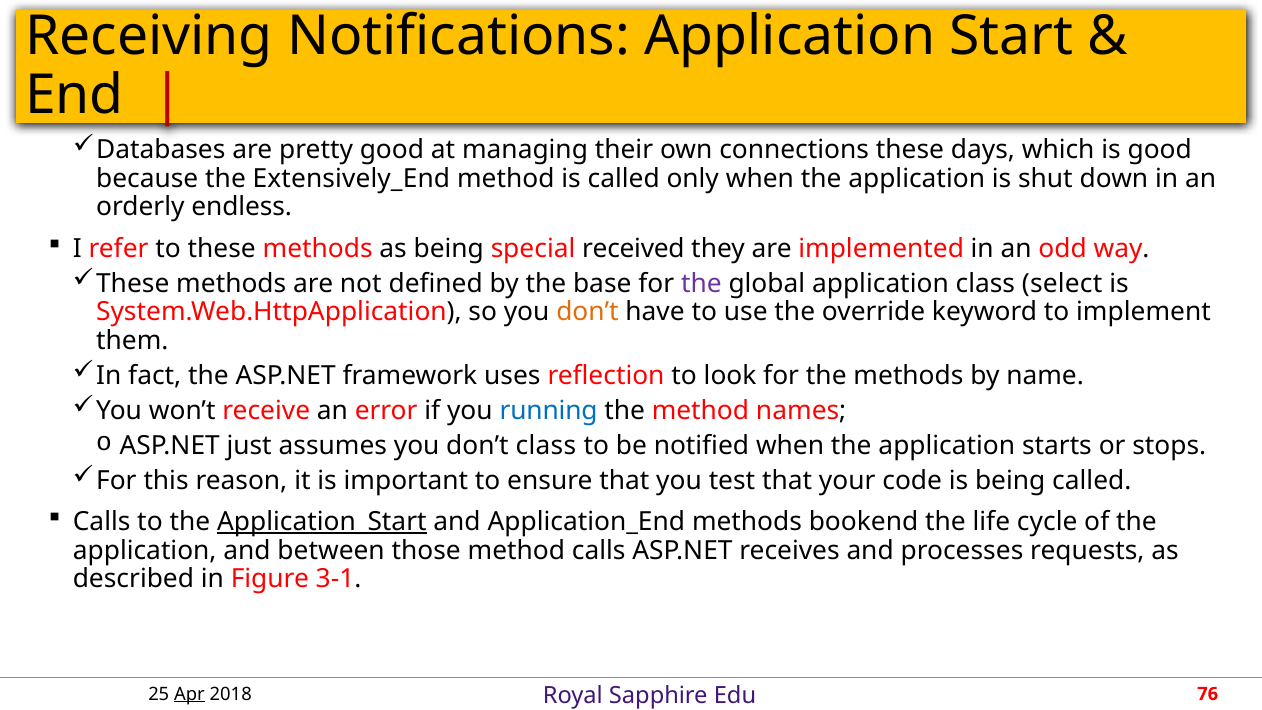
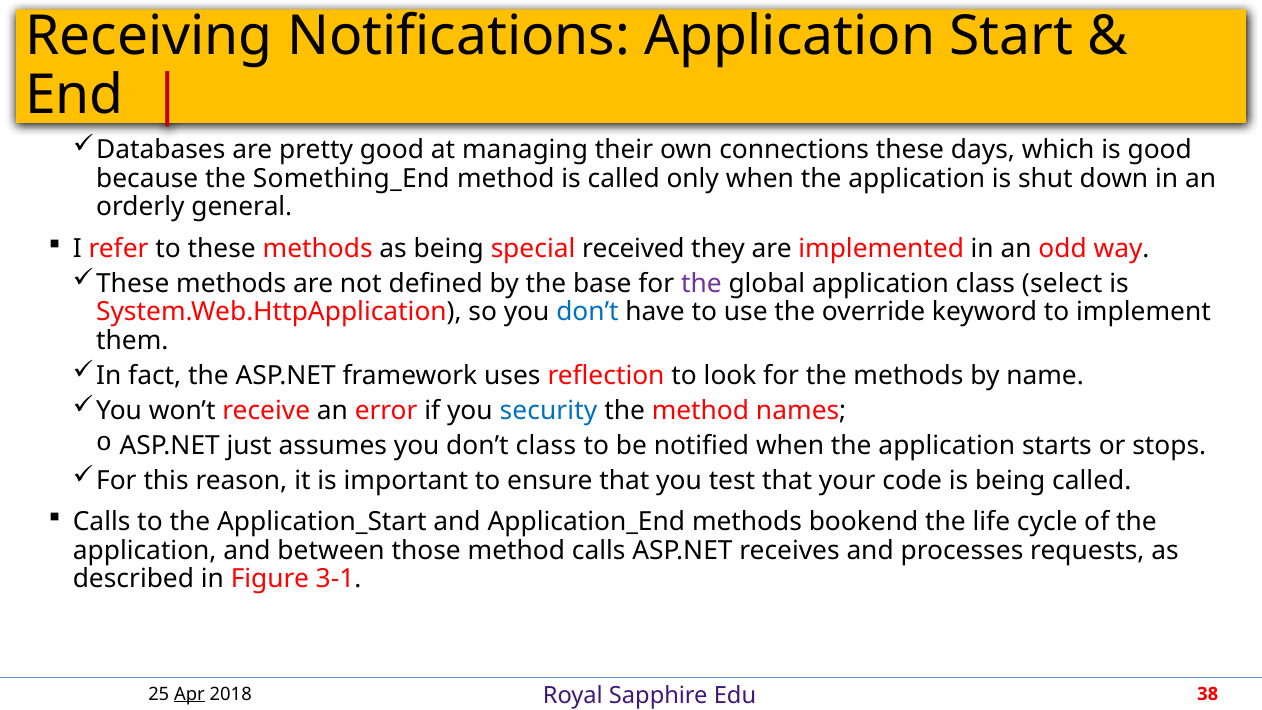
Extensively_End: Extensively_End -> Something_End
endless: endless -> general
don’t at (587, 312) colour: orange -> blue
running: running -> security
Application_Start underline: present -> none
76: 76 -> 38
